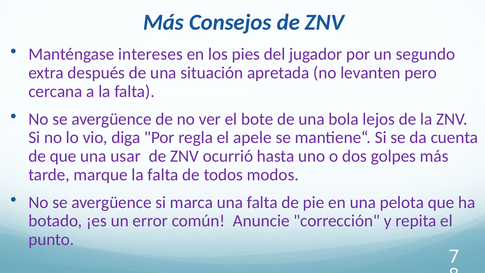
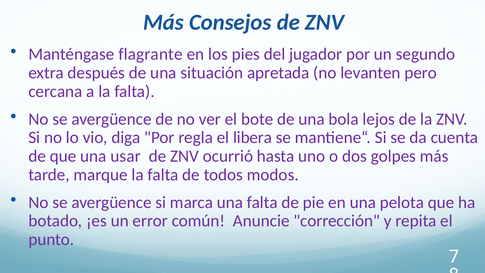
intereses: intereses -> flagrante
apele: apele -> libera
